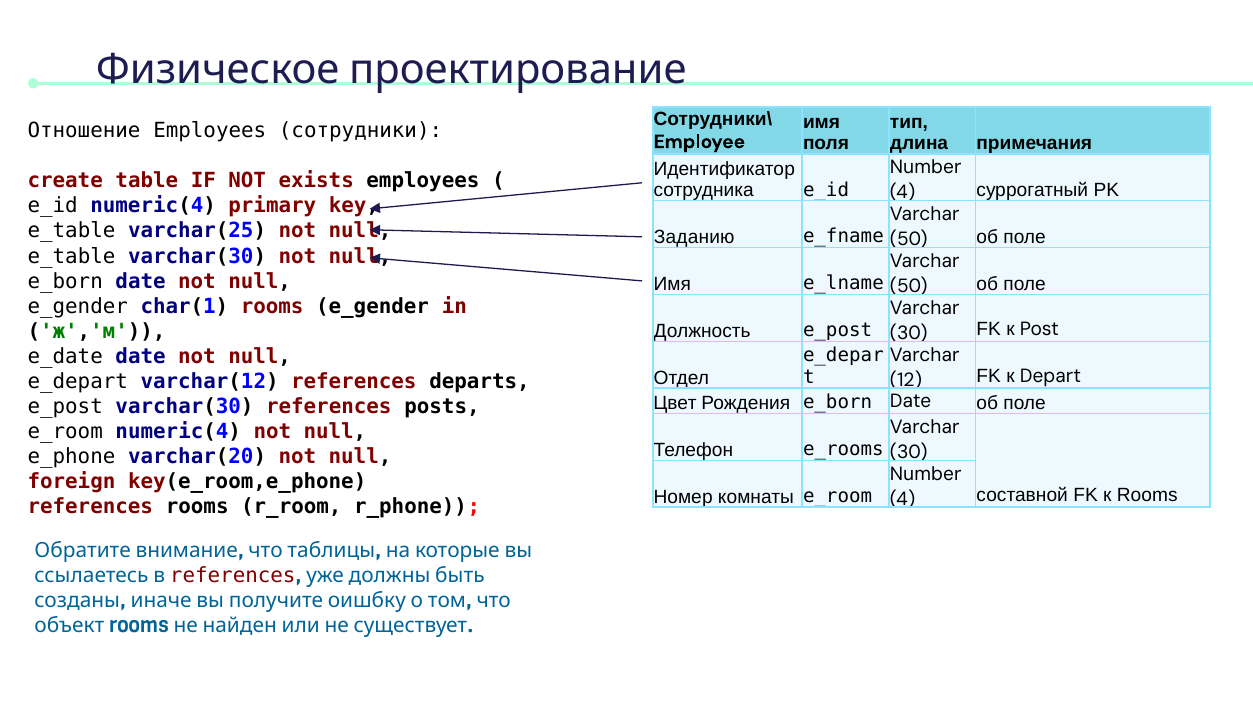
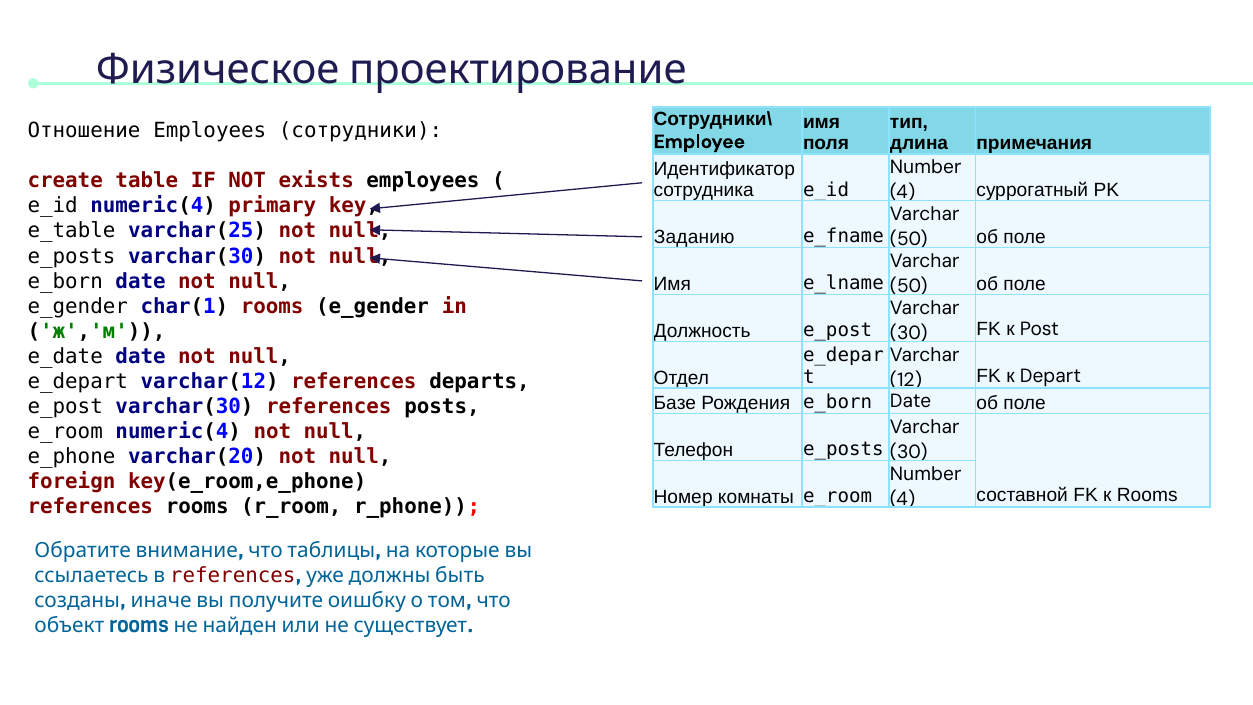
e_table at (72, 256): e_table -> e_posts
Цвет: Цвет -> Базе
Телефон e_rooms: e_rooms -> e_posts
